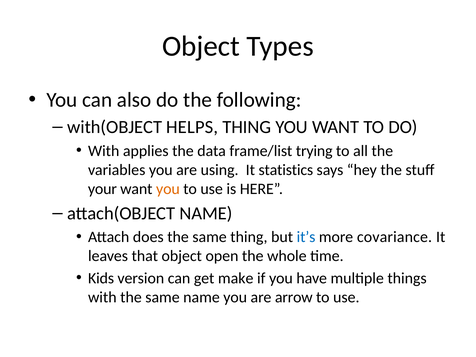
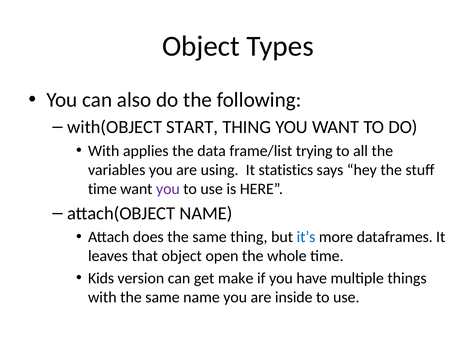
HELPS: HELPS -> START
your at (102, 189): your -> time
you at (168, 189) colour: orange -> purple
covariance: covariance -> dataframes
arrow: arrow -> inside
